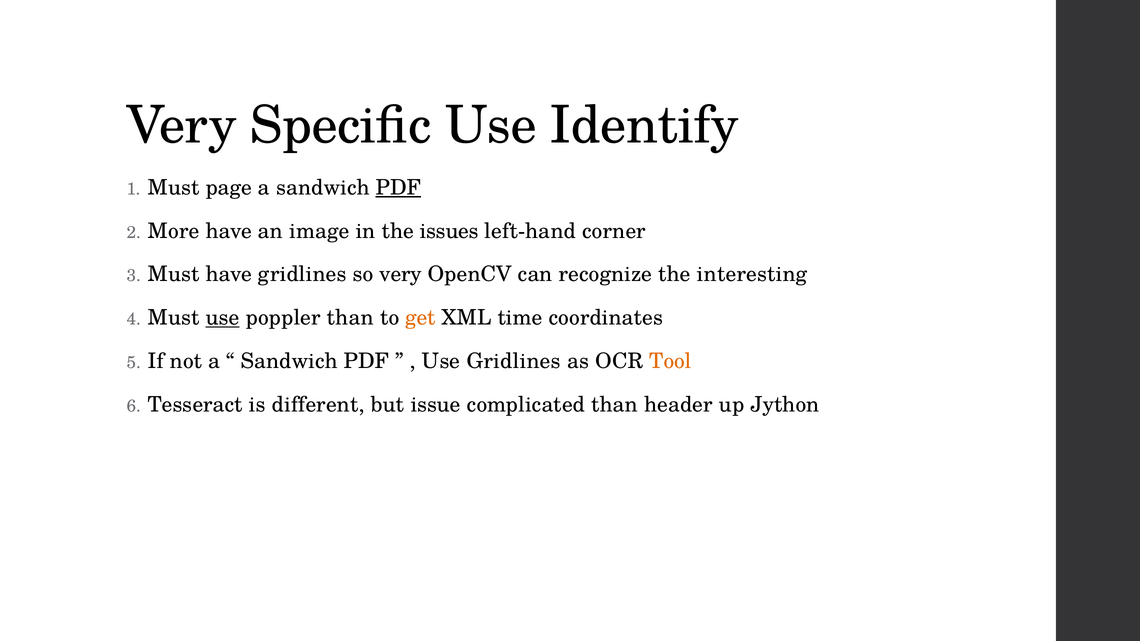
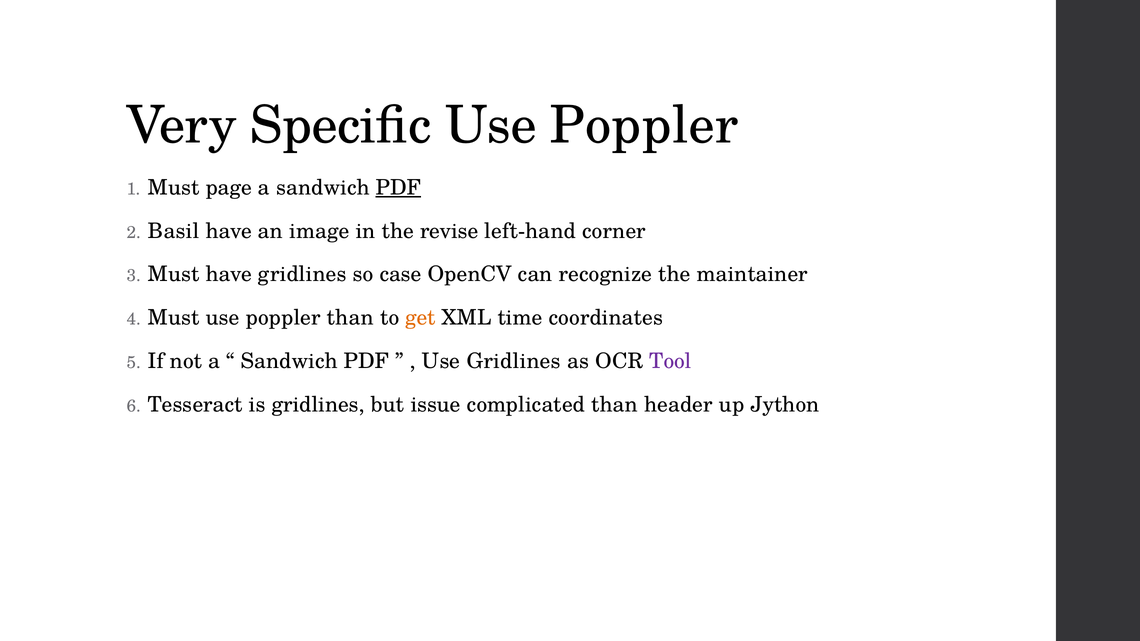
Specific Use Identify: Identify -> Poppler
More: More -> Basil
issues: issues -> revise
so very: very -> case
interesting: interesting -> maintainer
use at (223, 318) underline: present -> none
Tool colour: orange -> purple
is different: different -> gridlines
